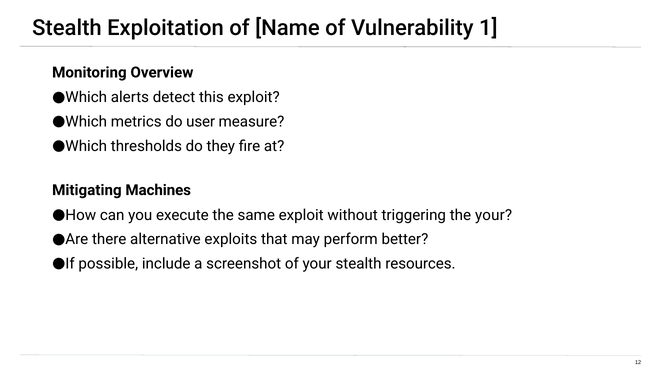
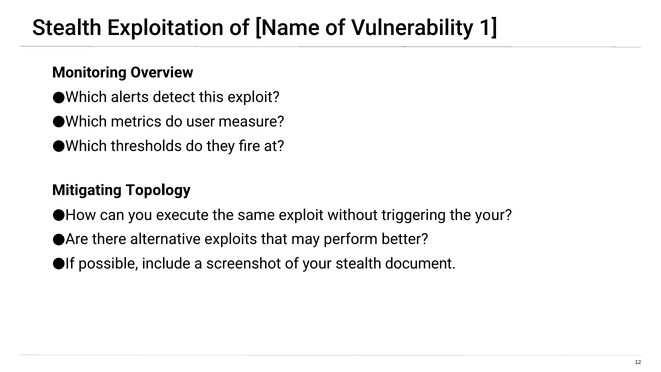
Machines: Machines -> Topology
resources: resources -> document
